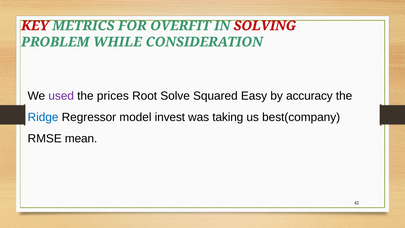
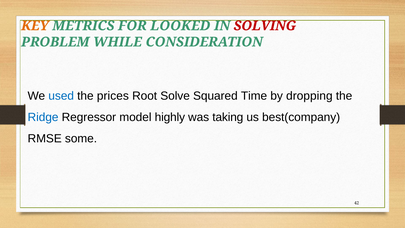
KEY colour: red -> orange
OVERFIT: OVERFIT -> LOOKED
used colour: purple -> blue
Easy: Easy -> Time
accuracy: accuracy -> dropping
invest: invest -> highly
mean: mean -> some
